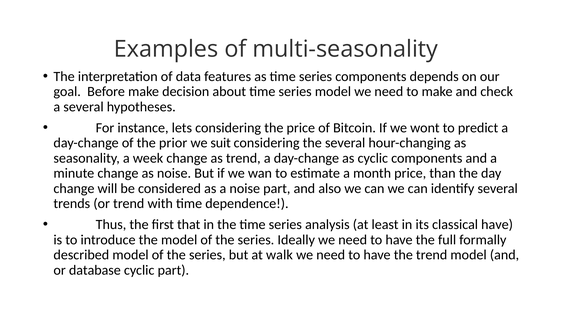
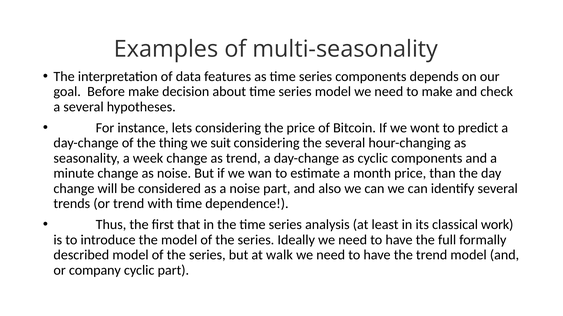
prior: prior -> thing
classical have: have -> work
database: database -> company
